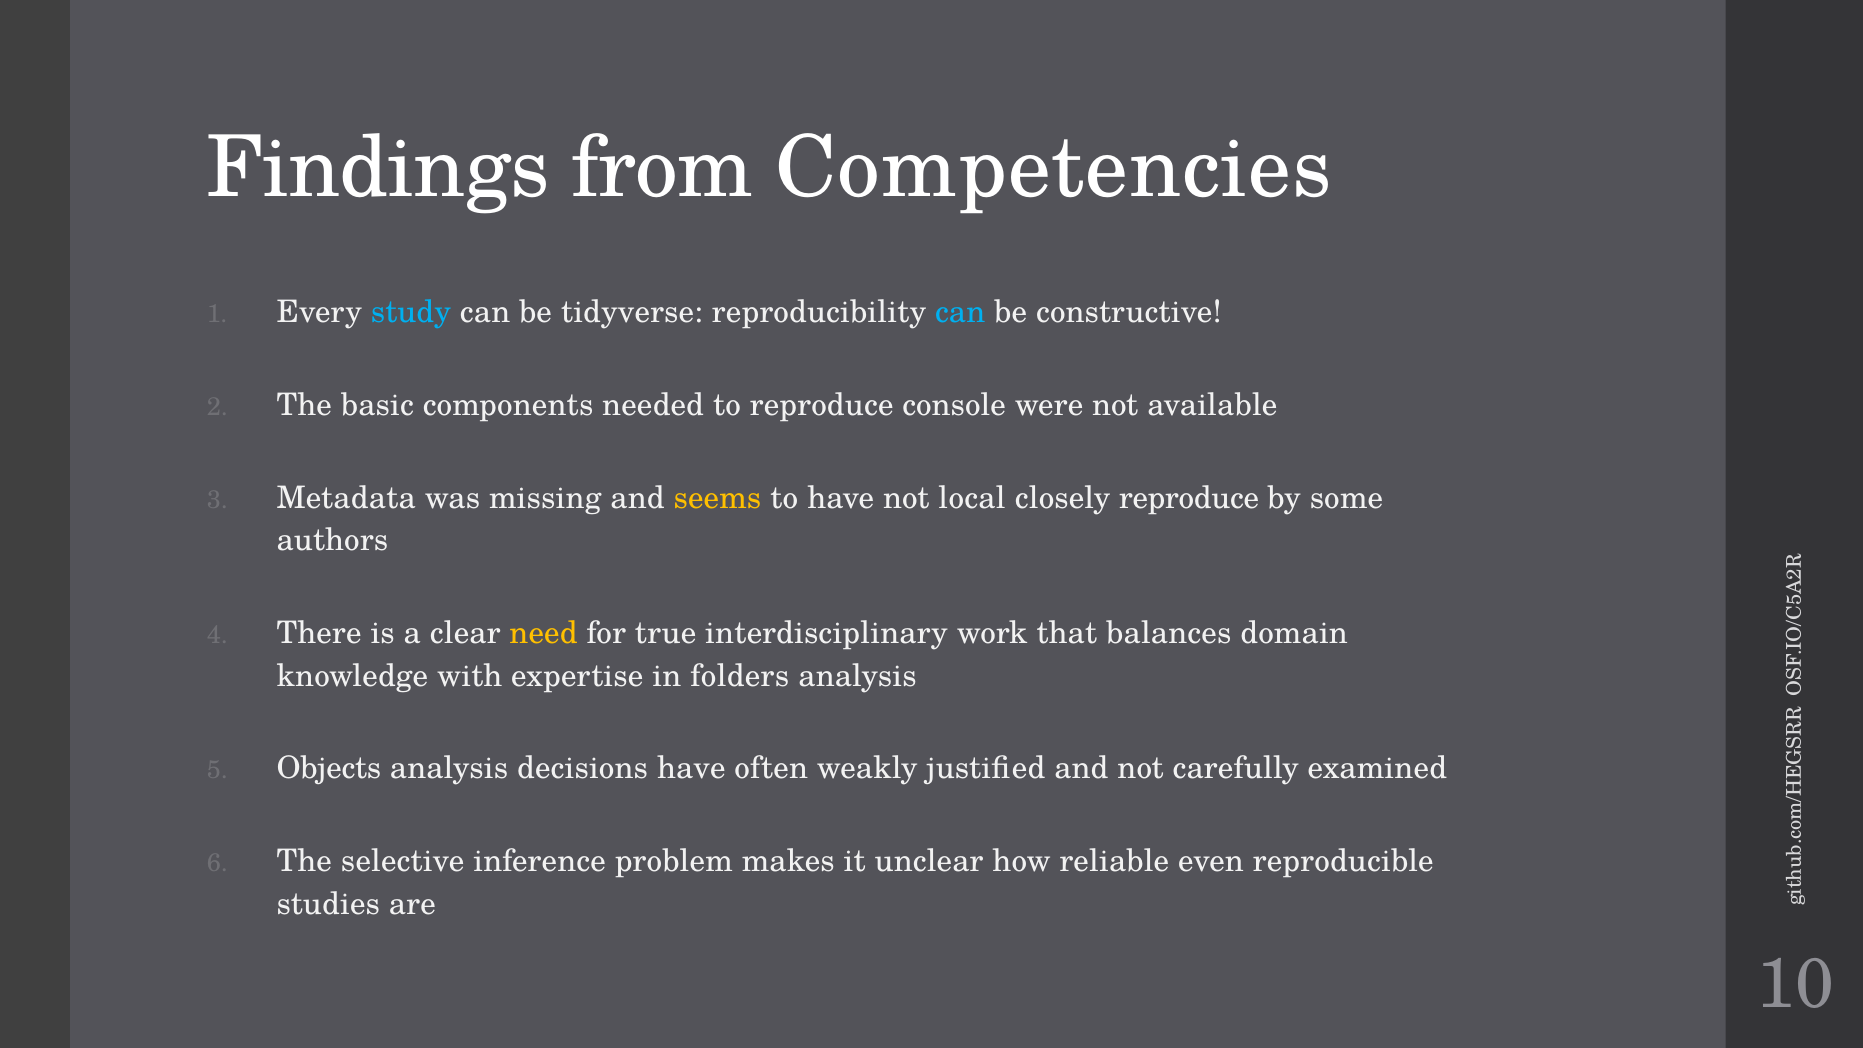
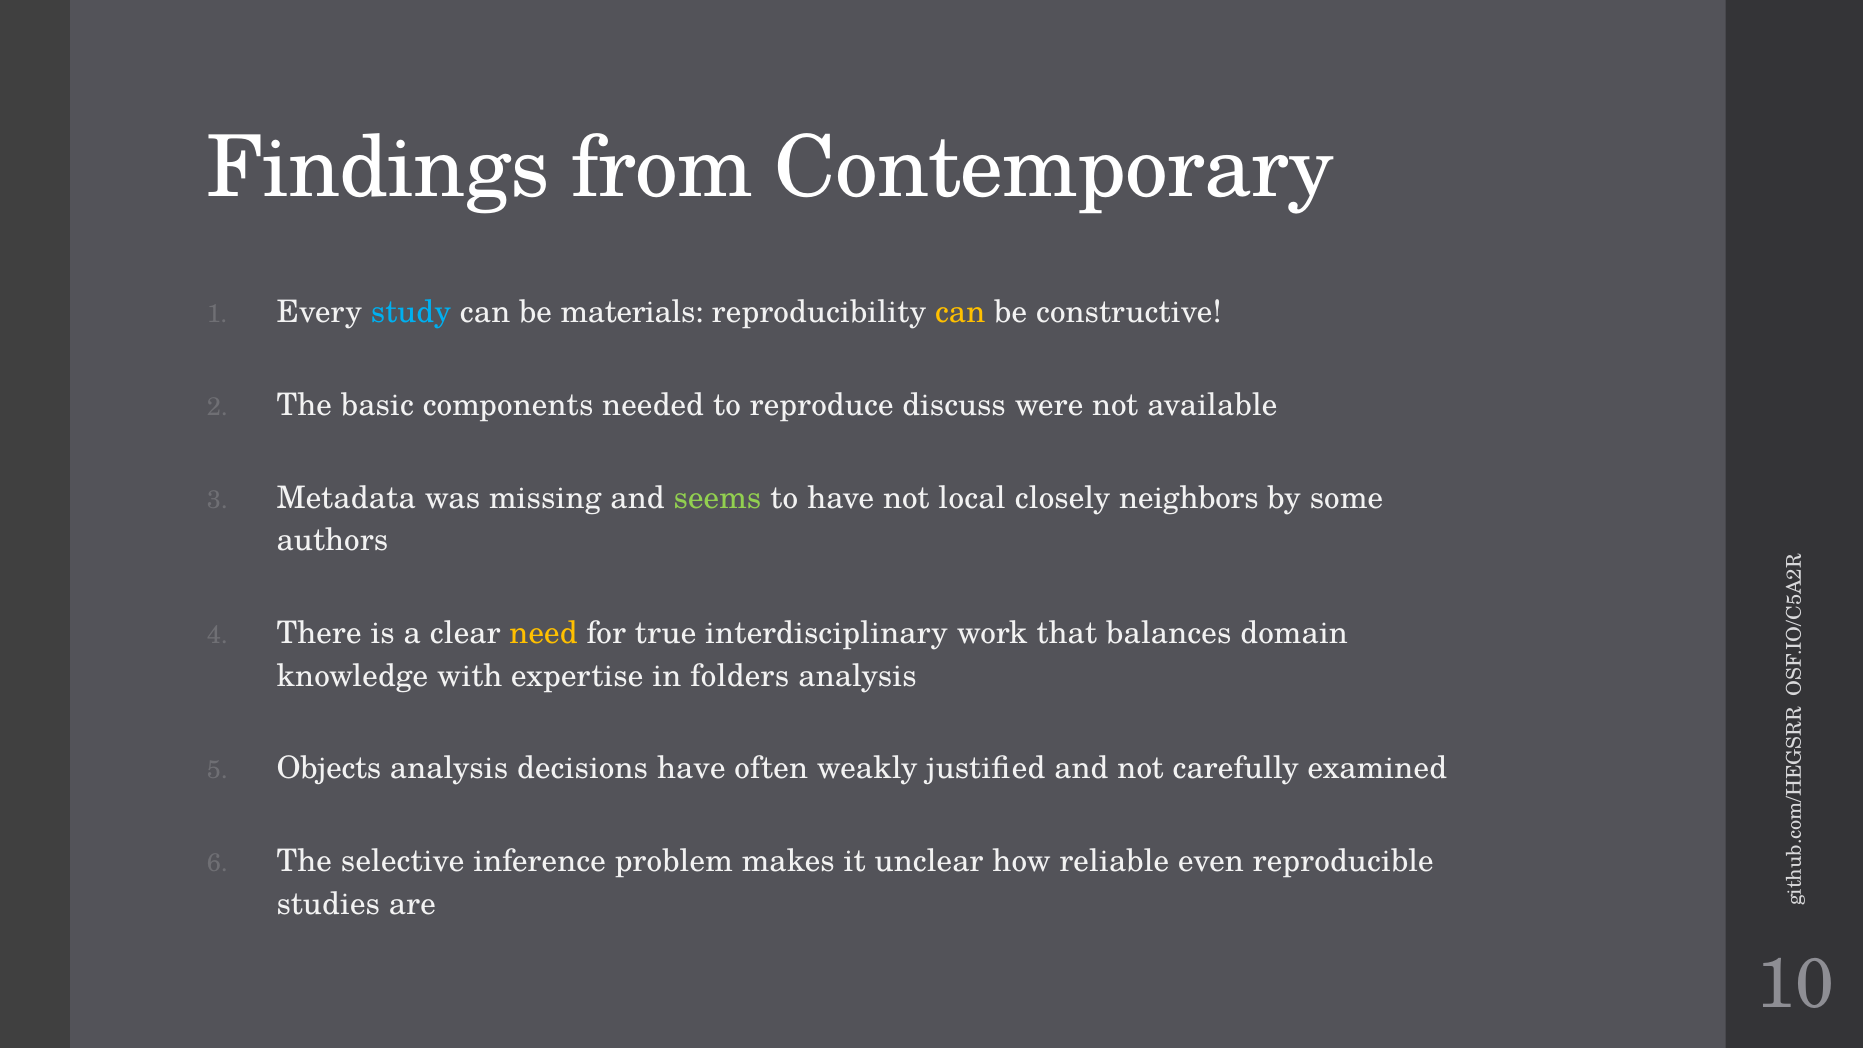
Competencies: Competencies -> Contemporary
tidyverse: tidyverse -> materials
can at (960, 312) colour: light blue -> yellow
console: console -> discuss
seems colour: yellow -> light green
closely reproduce: reproduce -> neighbors
